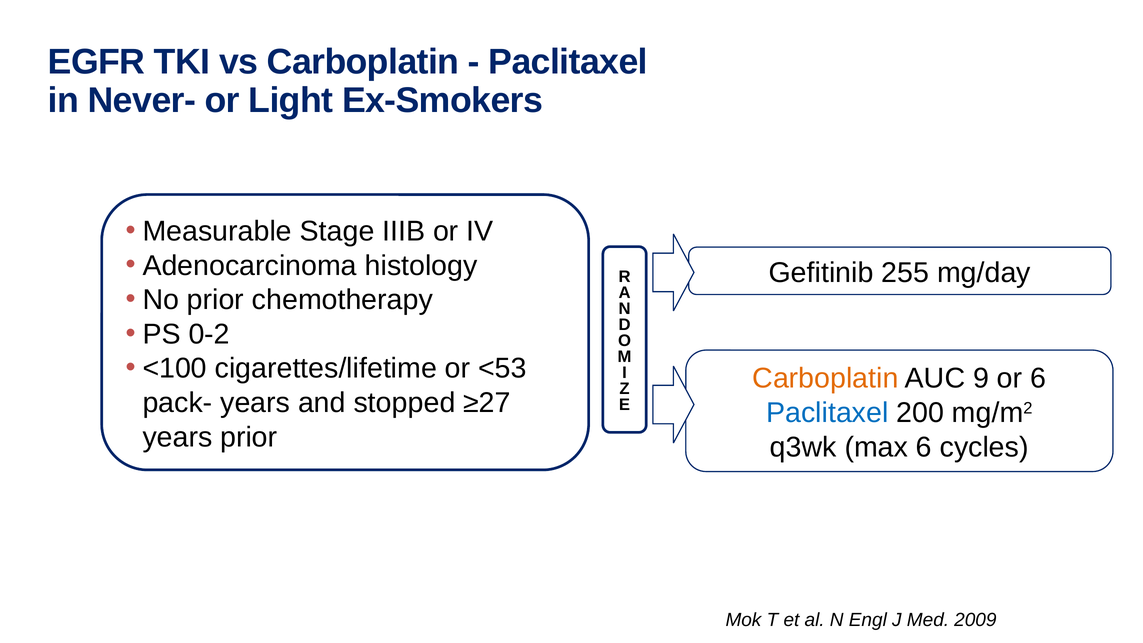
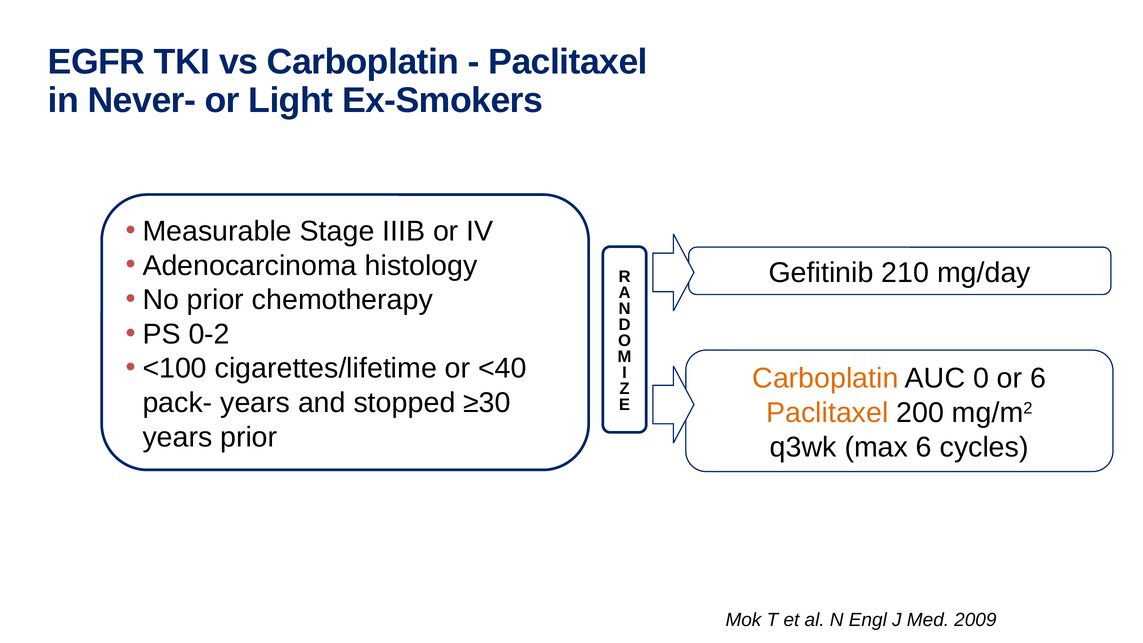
255: 255 -> 210
<53: <53 -> <40
9: 9 -> 0
≥27: ≥27 -> ≥30
Paclitaxel at (827, 413) colour: blue -> orange
